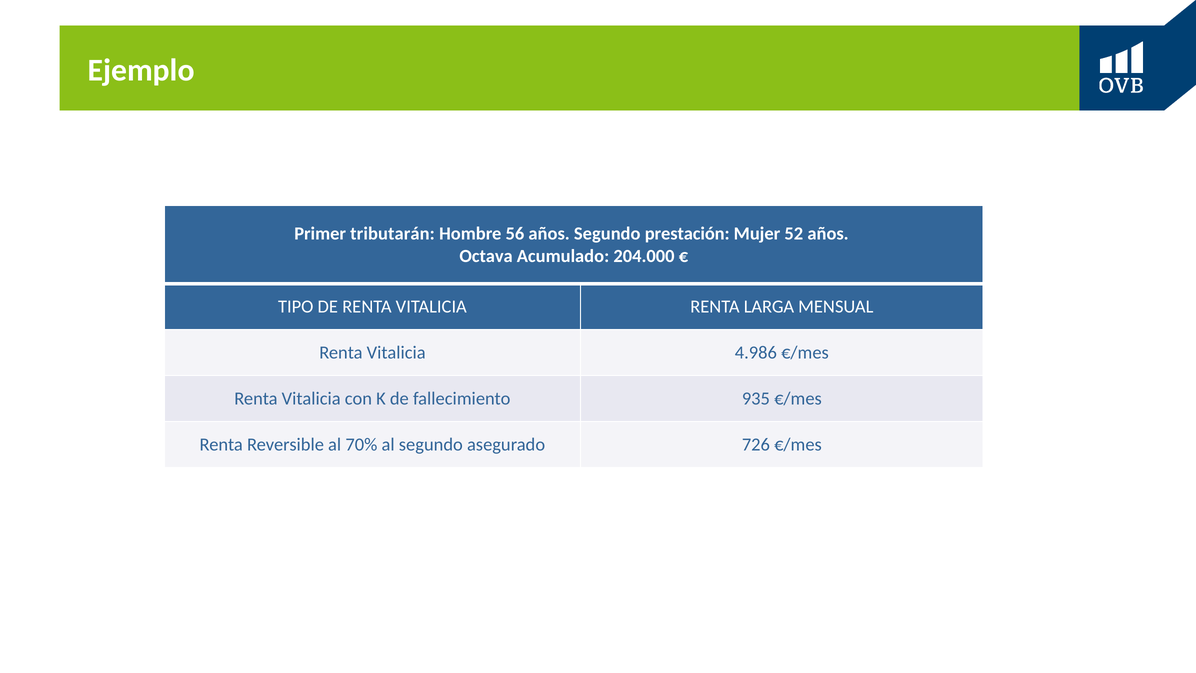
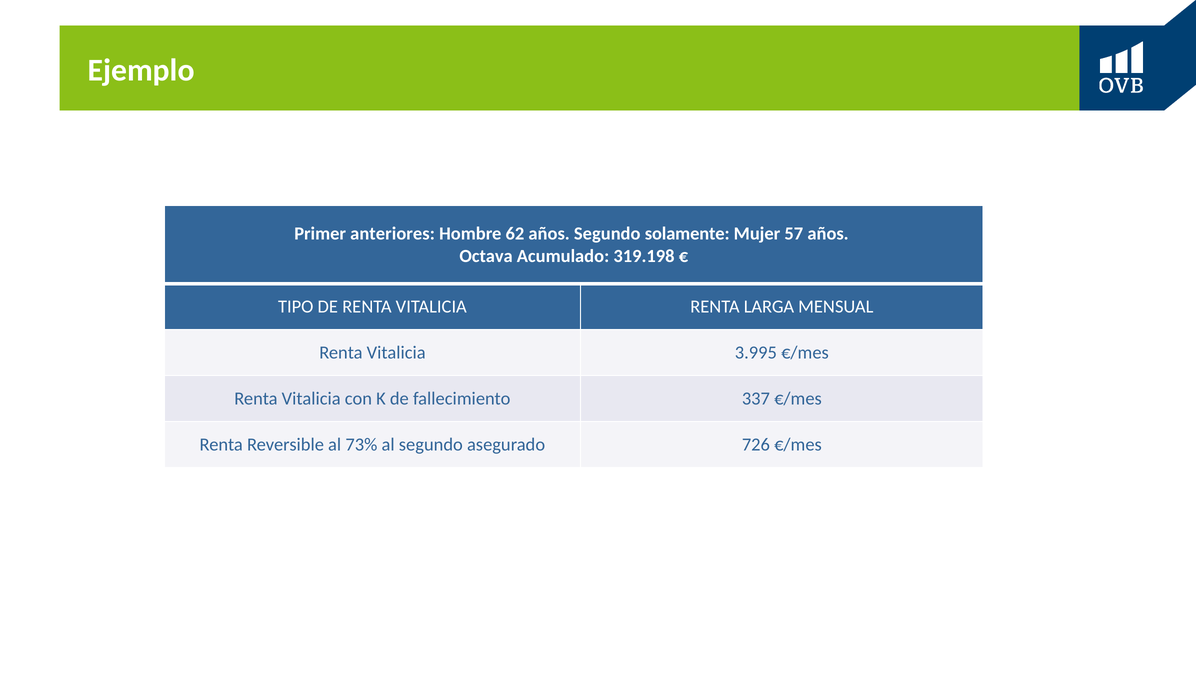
tributarán: tributarán -> anteriores
56: 56 -> 62
prestación: prestación -> solamente
52: 52 -> 57
204.000: 204.000 -> 319.198
4.986: 4.986 -> 3.995
935: 935 -> 337
70%: 70% -> 73%
